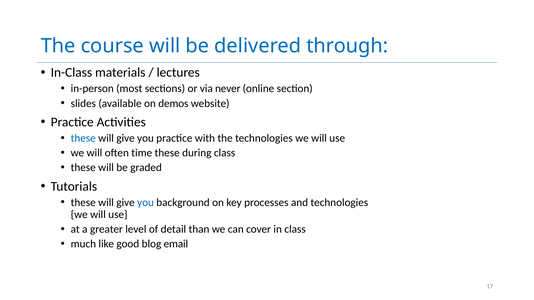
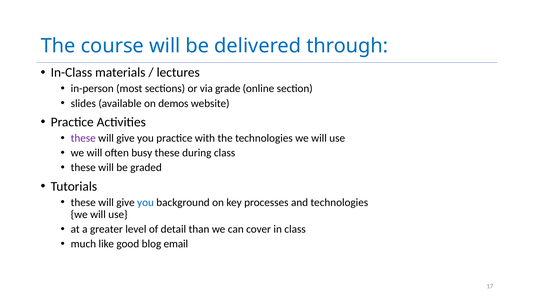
never: never -> grade
these at (83, 138) colour: blue -> purple
time: time -> busy
